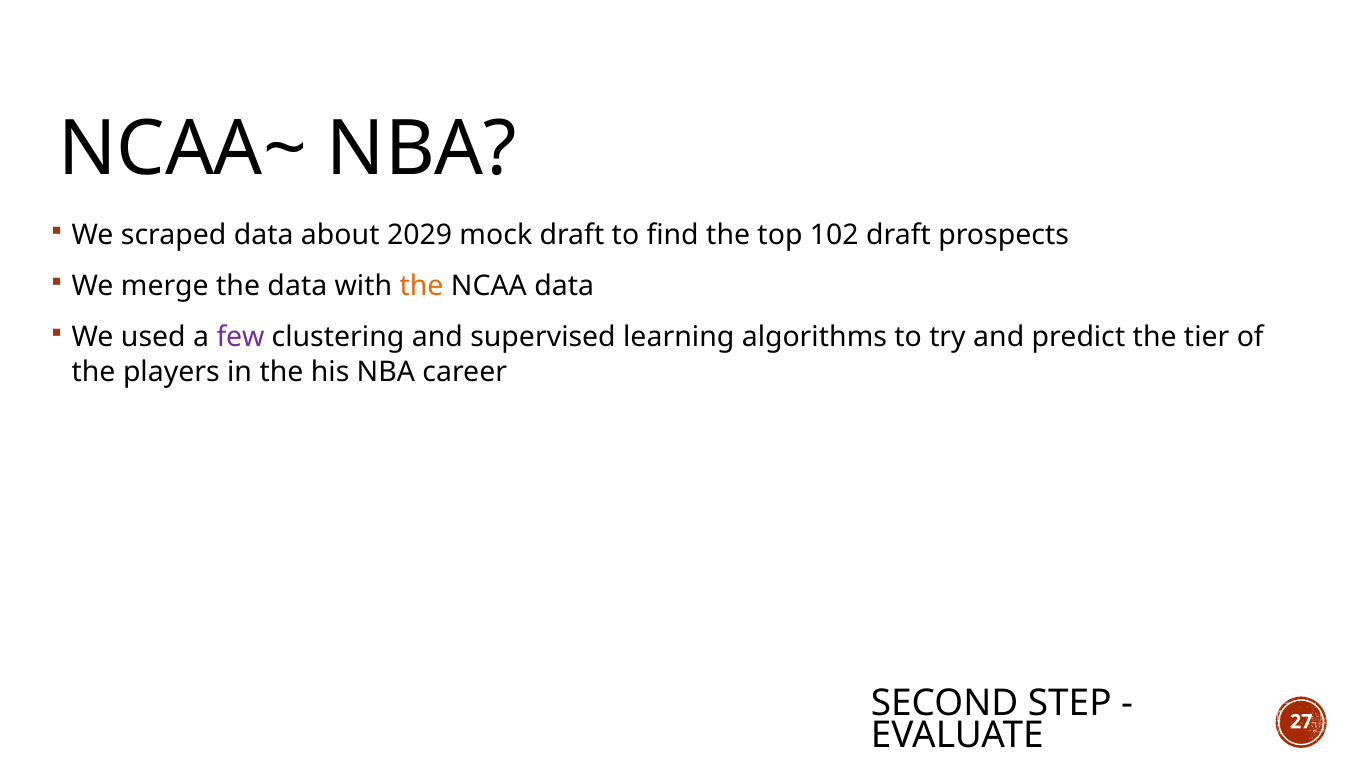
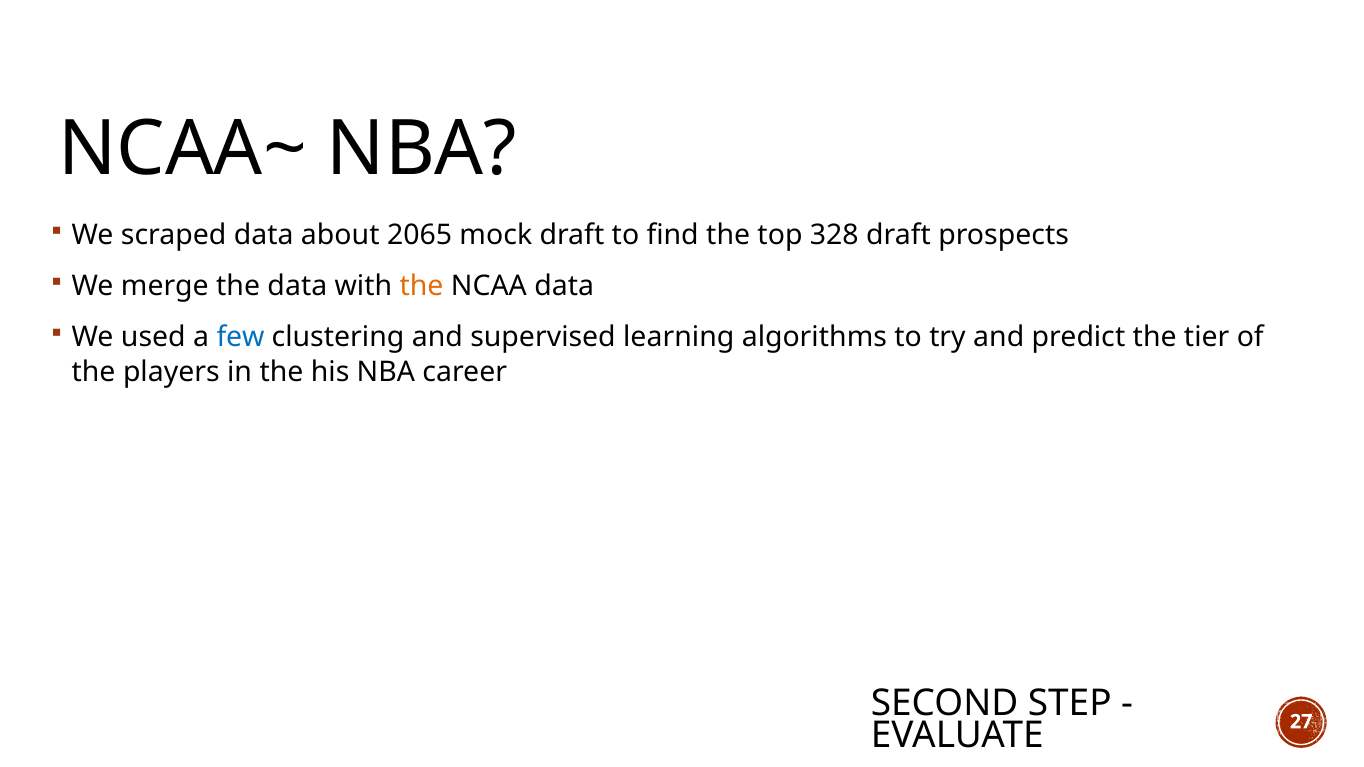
2029: 2029 -> 2065
102: 102 -> 328
few colour: purple -> blue
